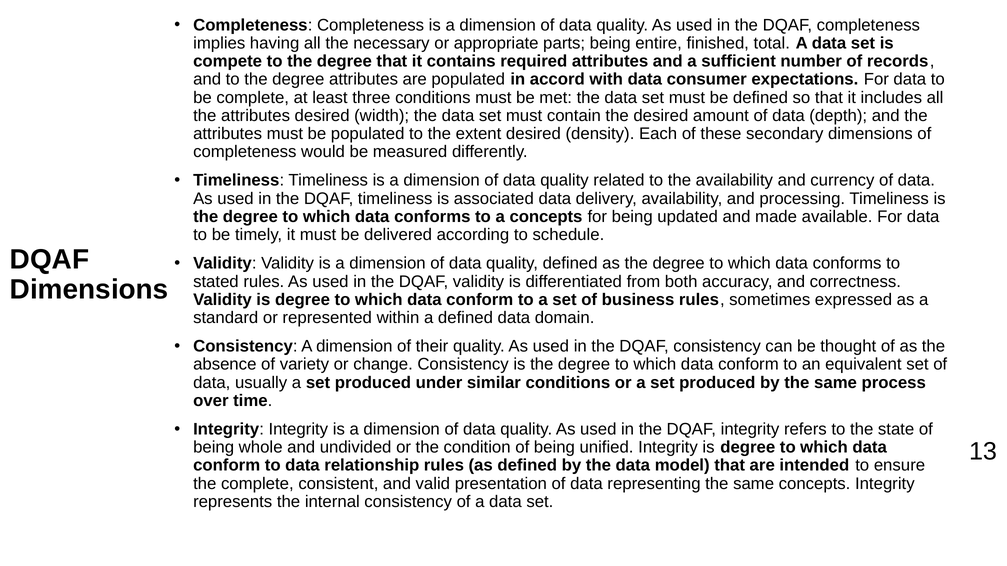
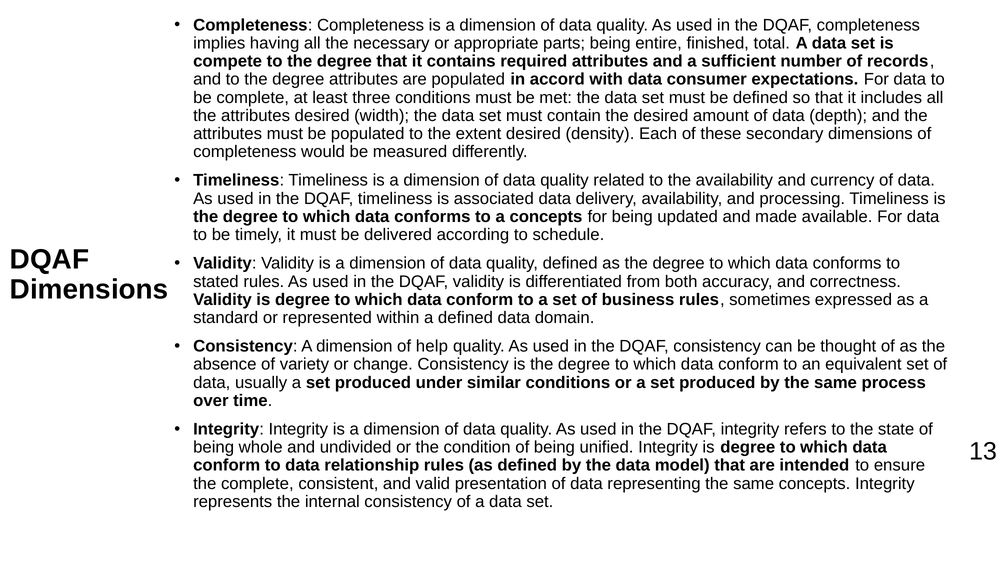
their: their -> help
